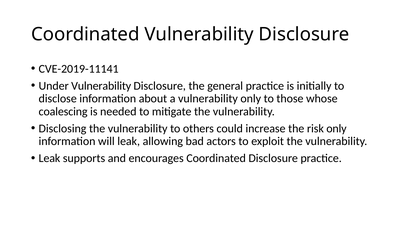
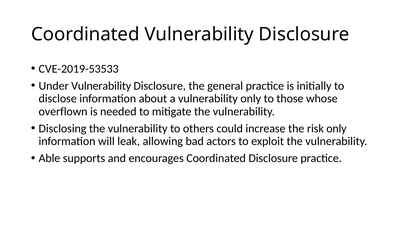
CVE-2019-11141: CVE-2019-11141 -> CVE-2019-53533
coalescing: coalescing -> overflown
Leak at (49, 158): Leak -> Able
